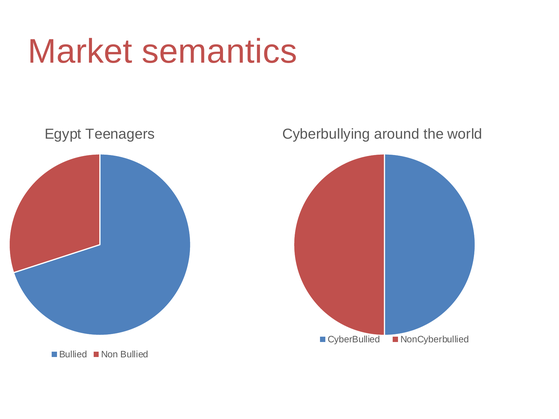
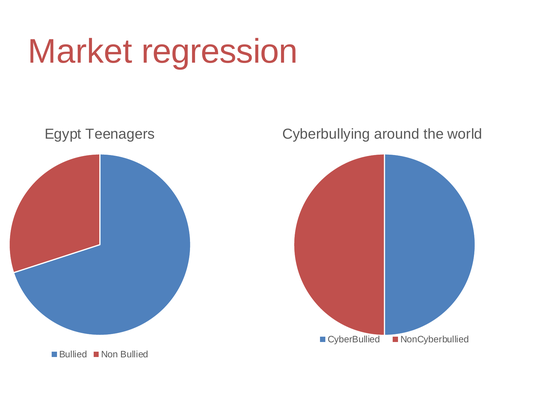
semantics: semantics -> regression
